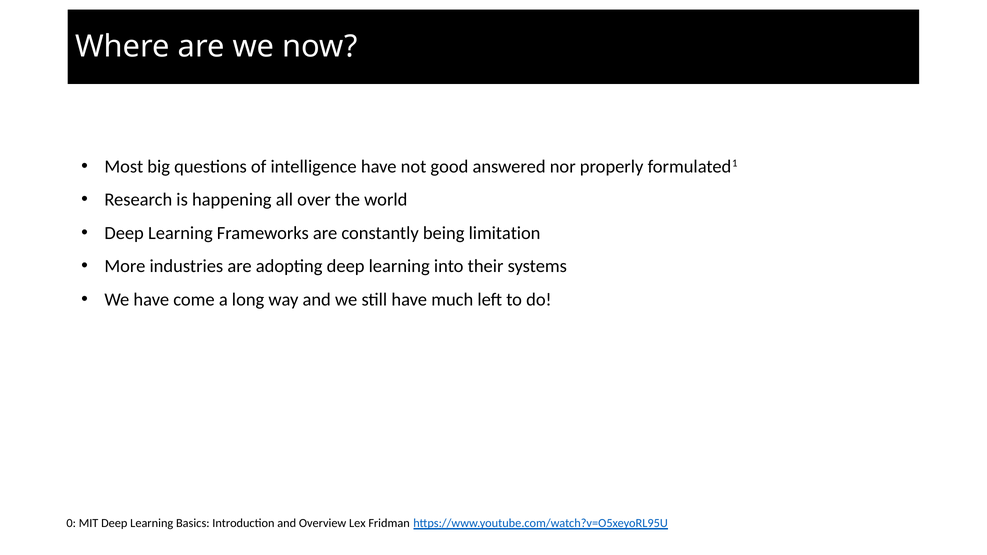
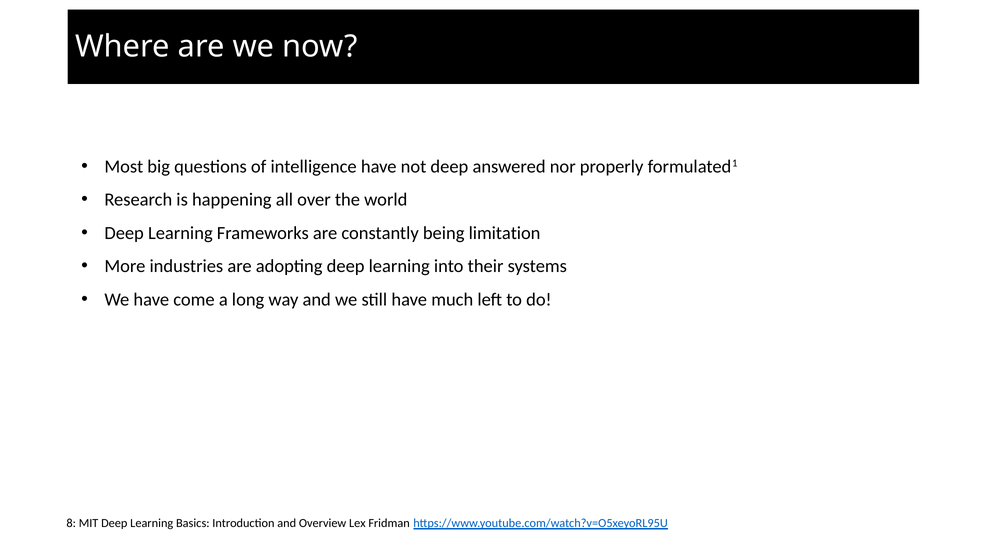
not good: good -> deep
0: 0 -> 8
